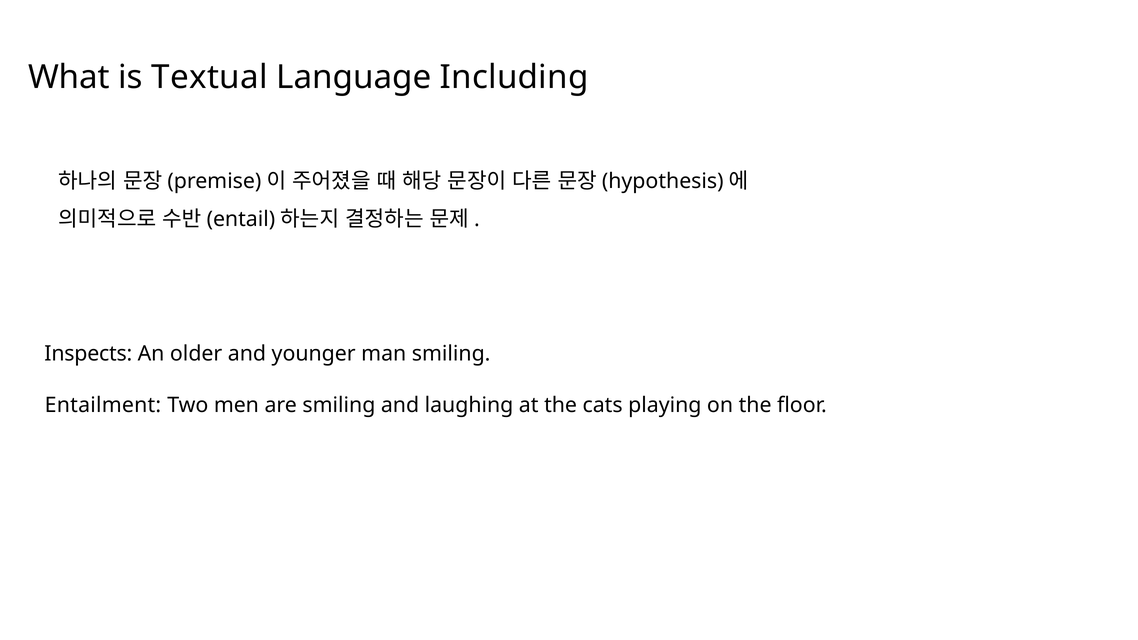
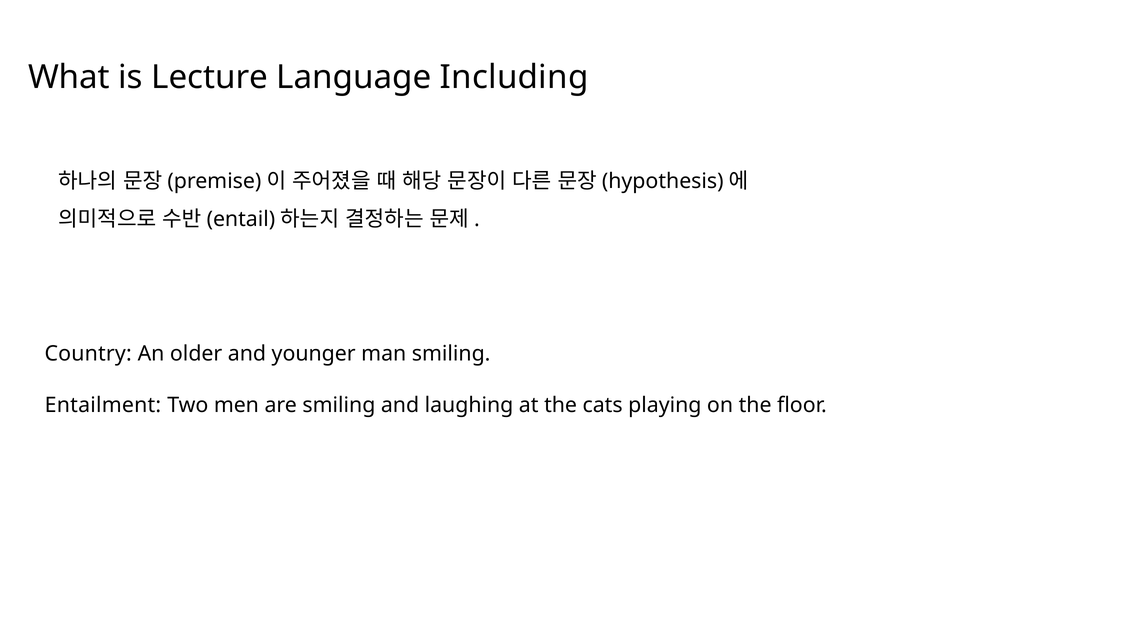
Textual: Textual -> Lecture
Inspects: Inspects -> Country
